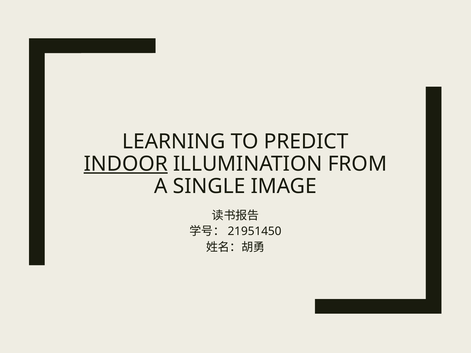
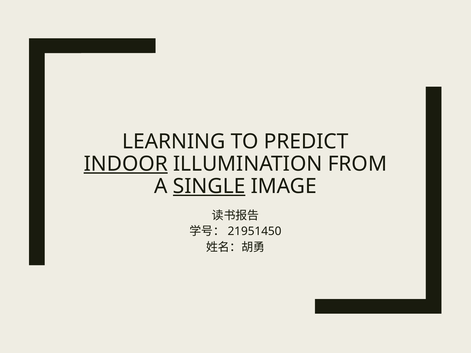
SINGLE underline: none -> present
